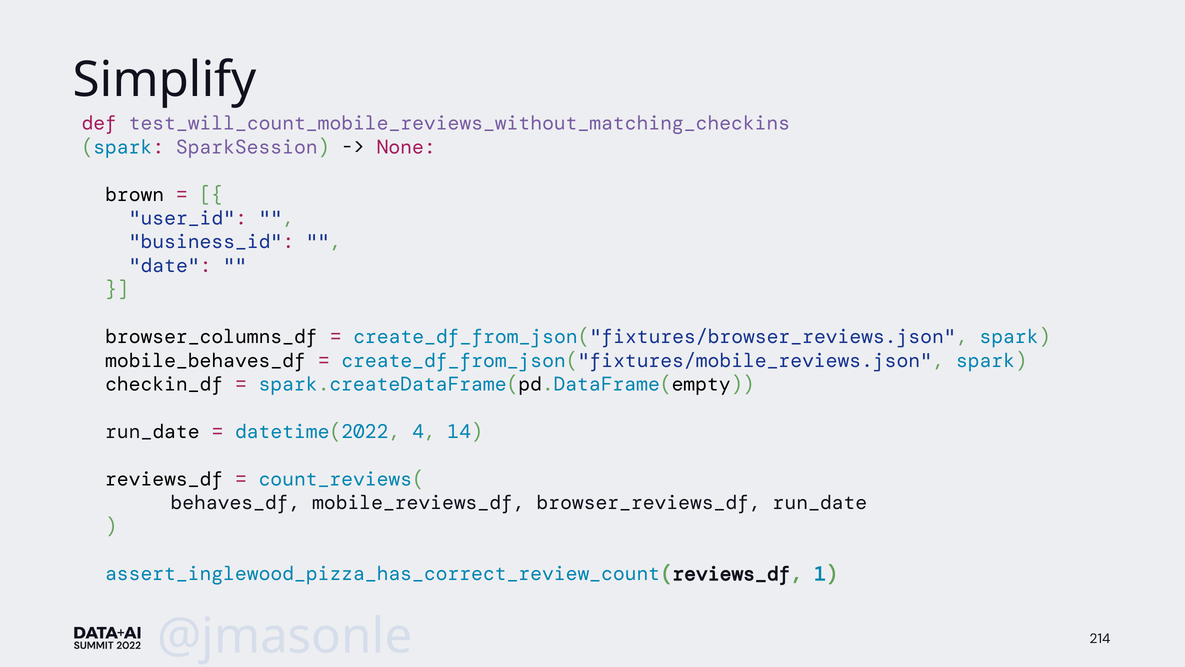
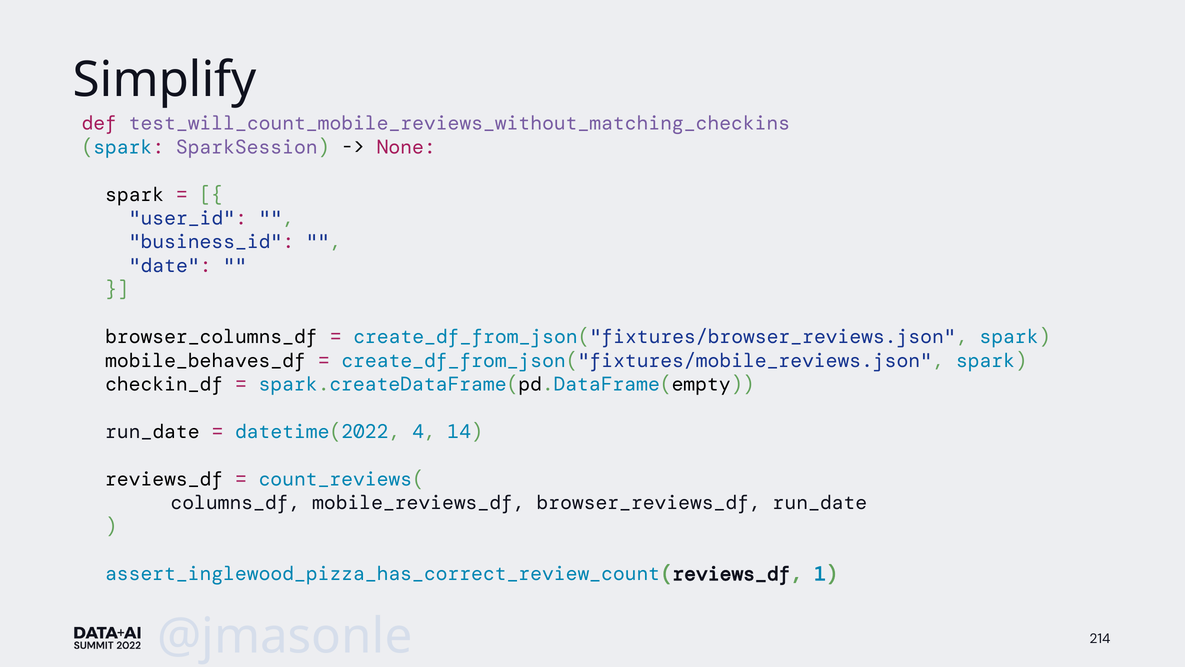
brown at (135, 194): brown -> spark
behaves_df: behaves_df -> columns_df
